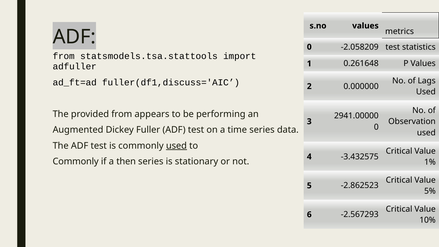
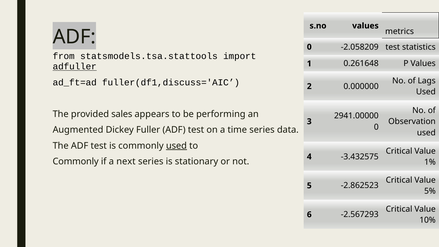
adfuller underline: none -> present
provided from: from -> sales
then: then -> next
